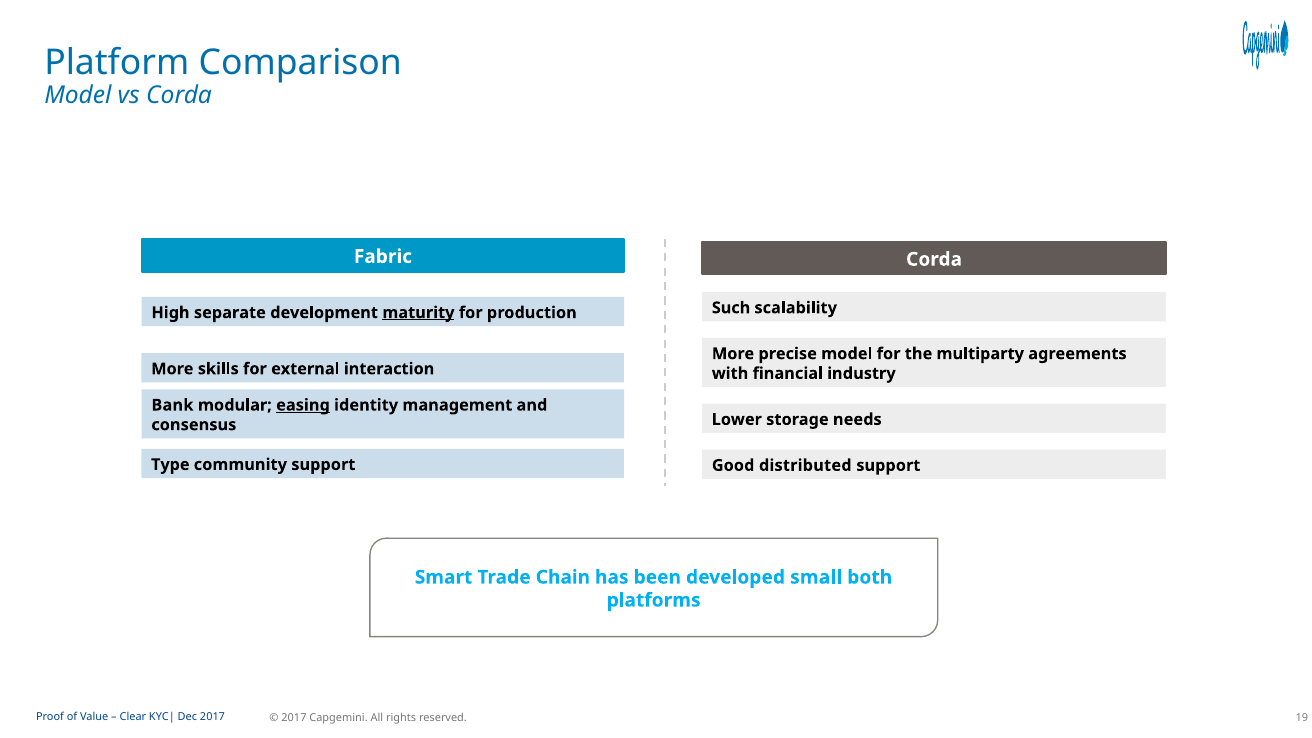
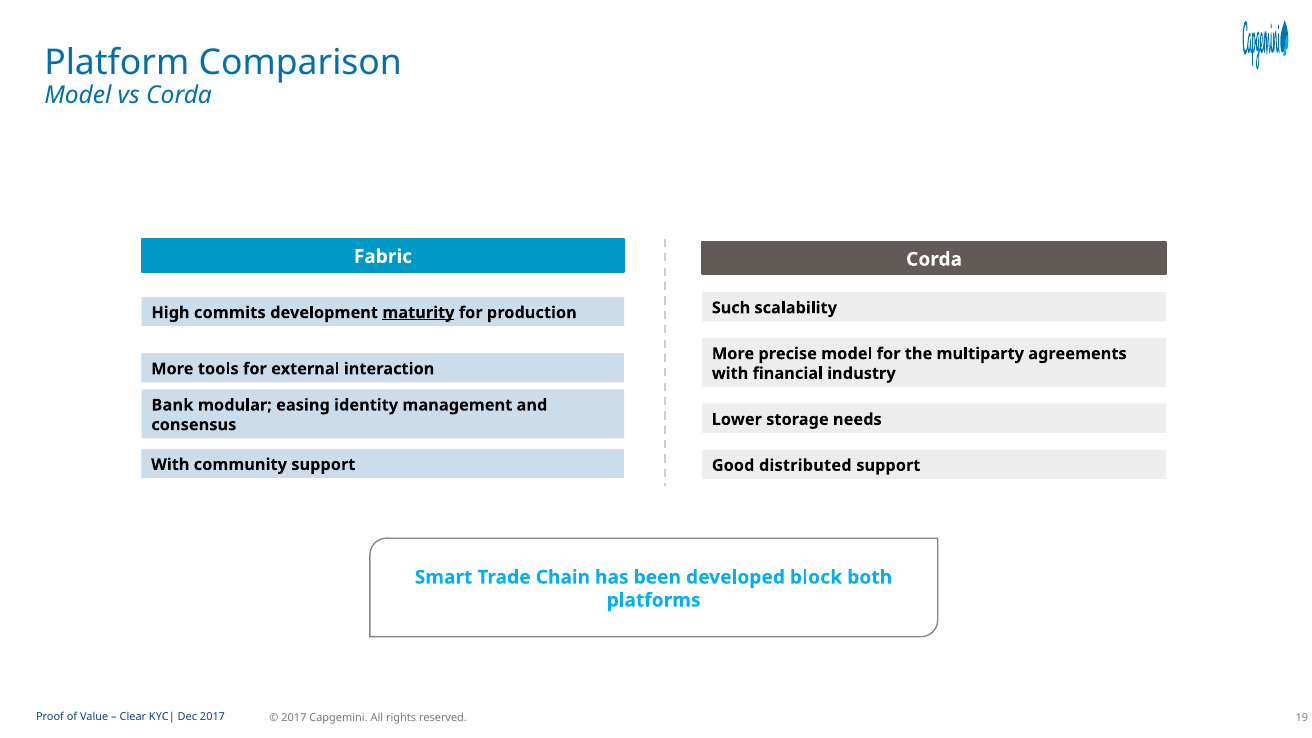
separate: separate -> commits
skills: skills -> tools
easing underline: present -> none
Type at (170, 465): Type -> With
small: small -> block
